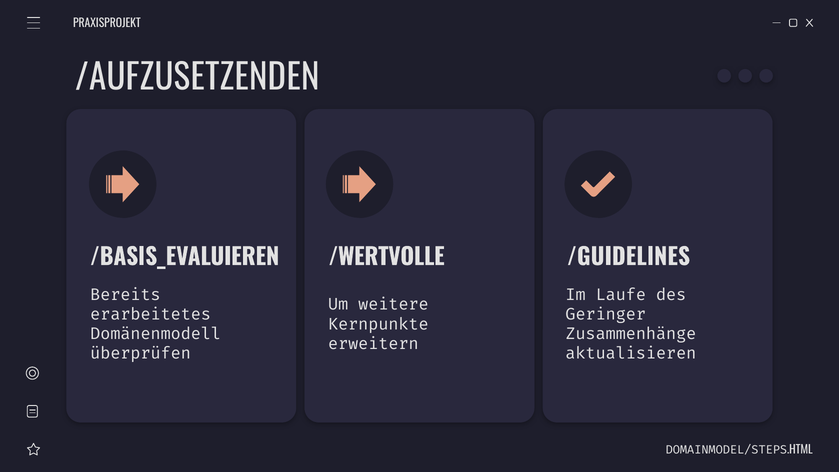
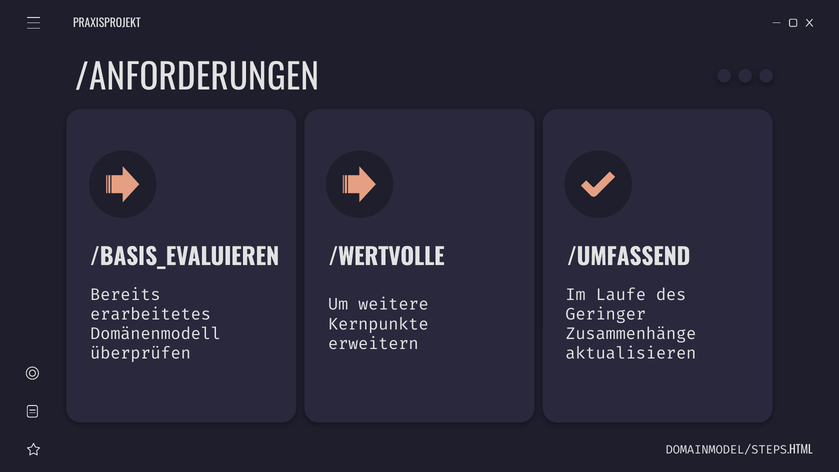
AUFZUSETZENDEN: AUFZUSETZENDEN -> ANFORDERUNGEN
/GUIDELINES: /GUIDELINES -> /UMFASSEND
